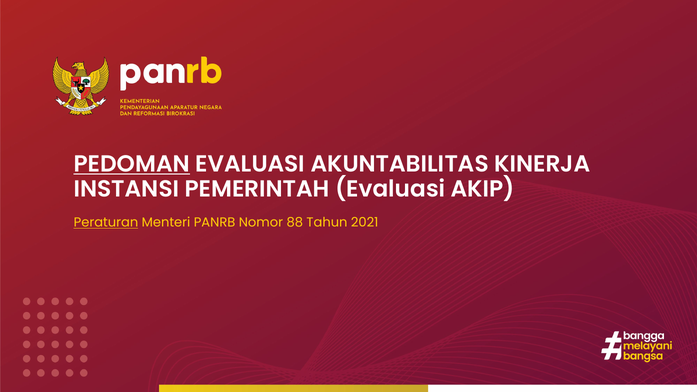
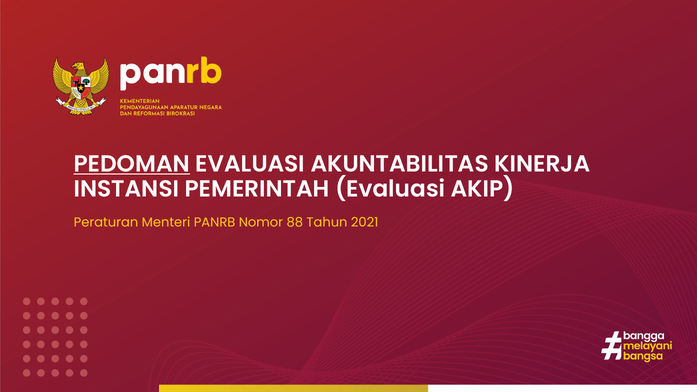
Peraturan underline: present -> none
